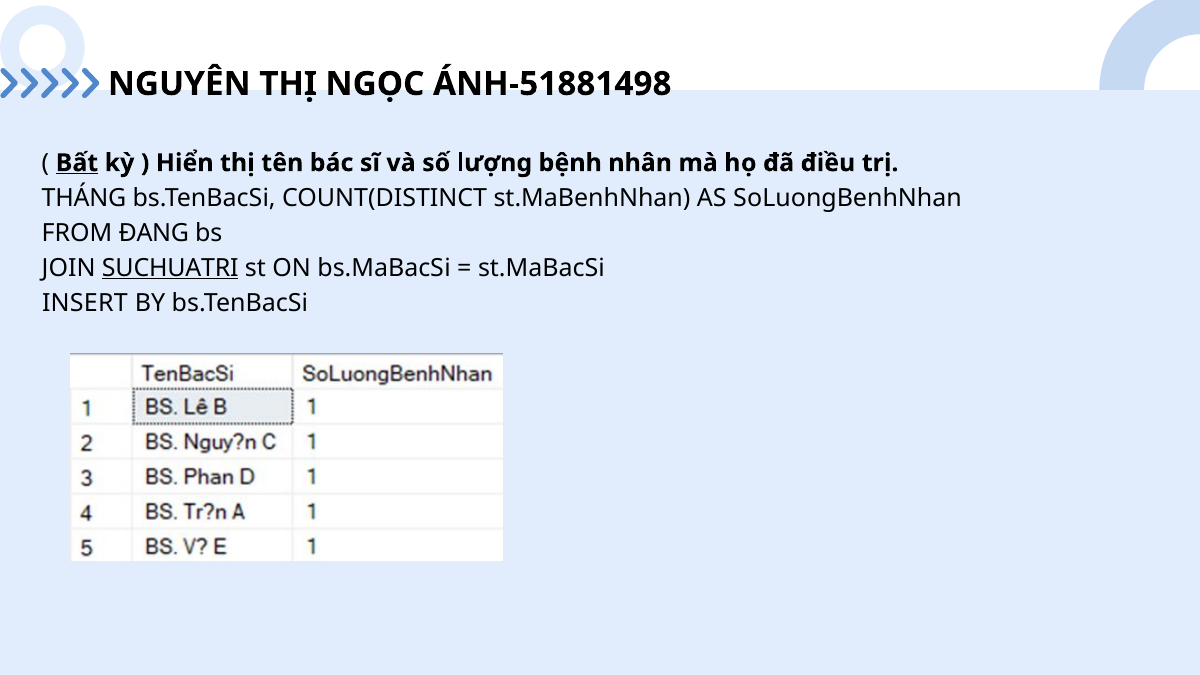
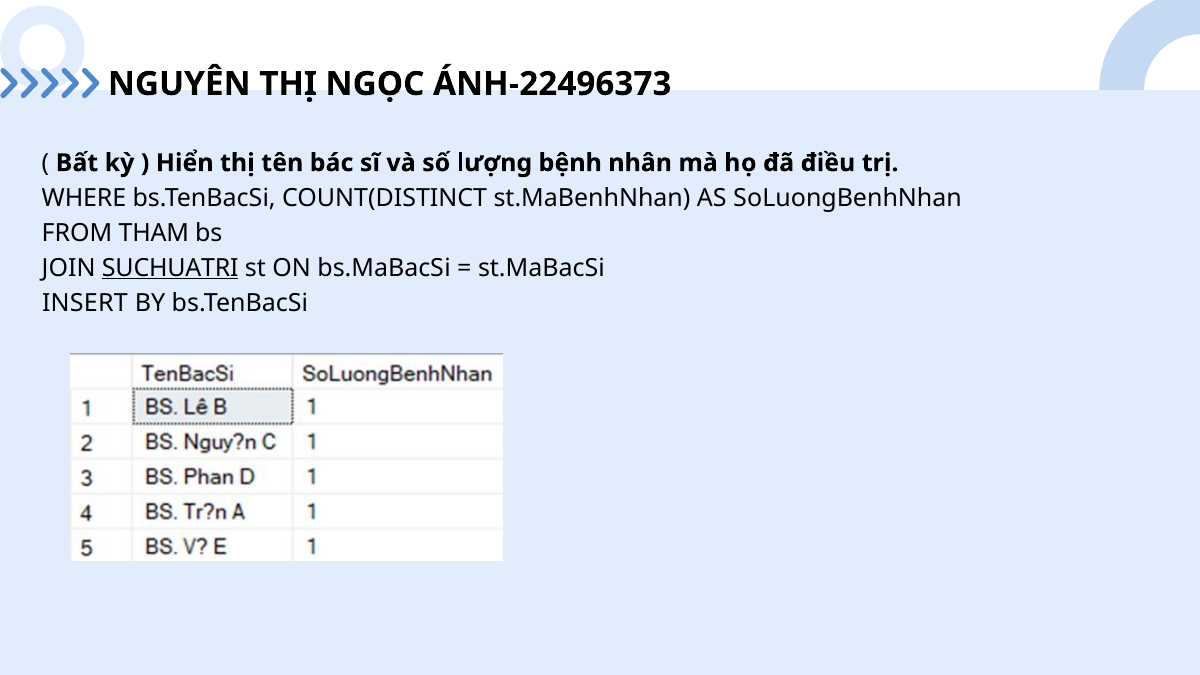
ÁNH-51881498: ÁNH-51881498 -> ÁNH-22496373
Bất underline: present -> none
THÁNG: THÁNG -> WHERE
ĐANG: ĐANG -> THAM
